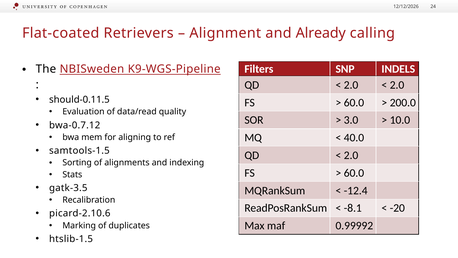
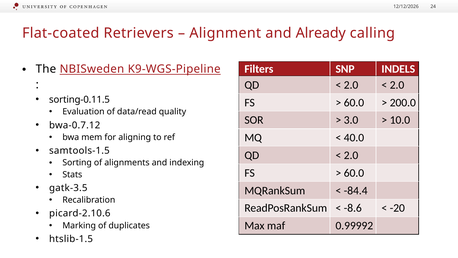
should-0.11.5: should-0.11.5 -> sorting-0.11.5
-12.4: -12.4 -> -84.4
-8.1: -8.1 -> -8.6
